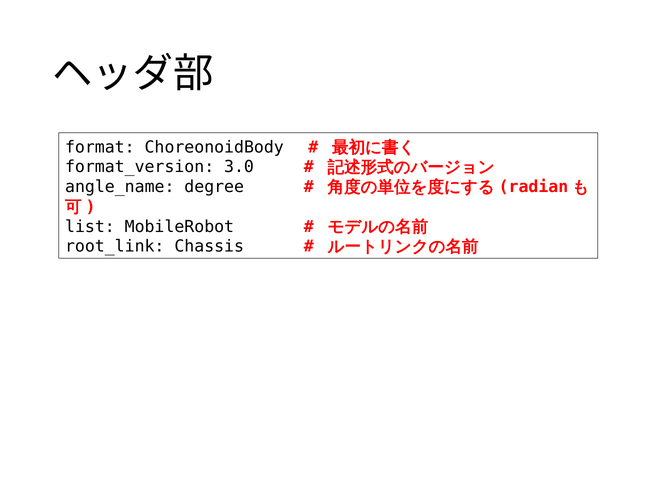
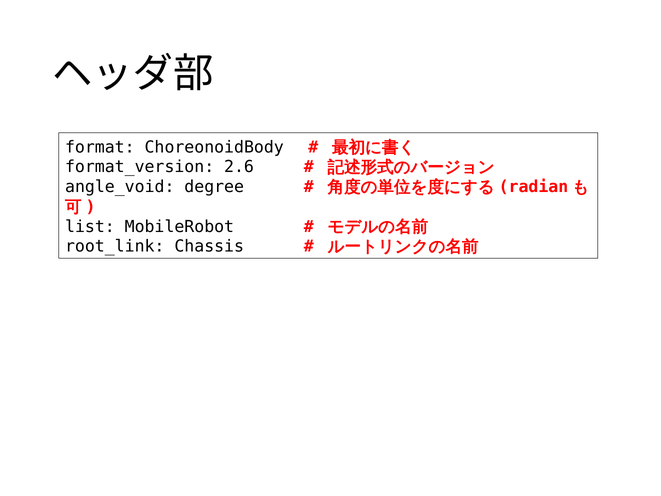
3.0: 3.0 -> 2.6
angle_name: angle_name -> angle_void
